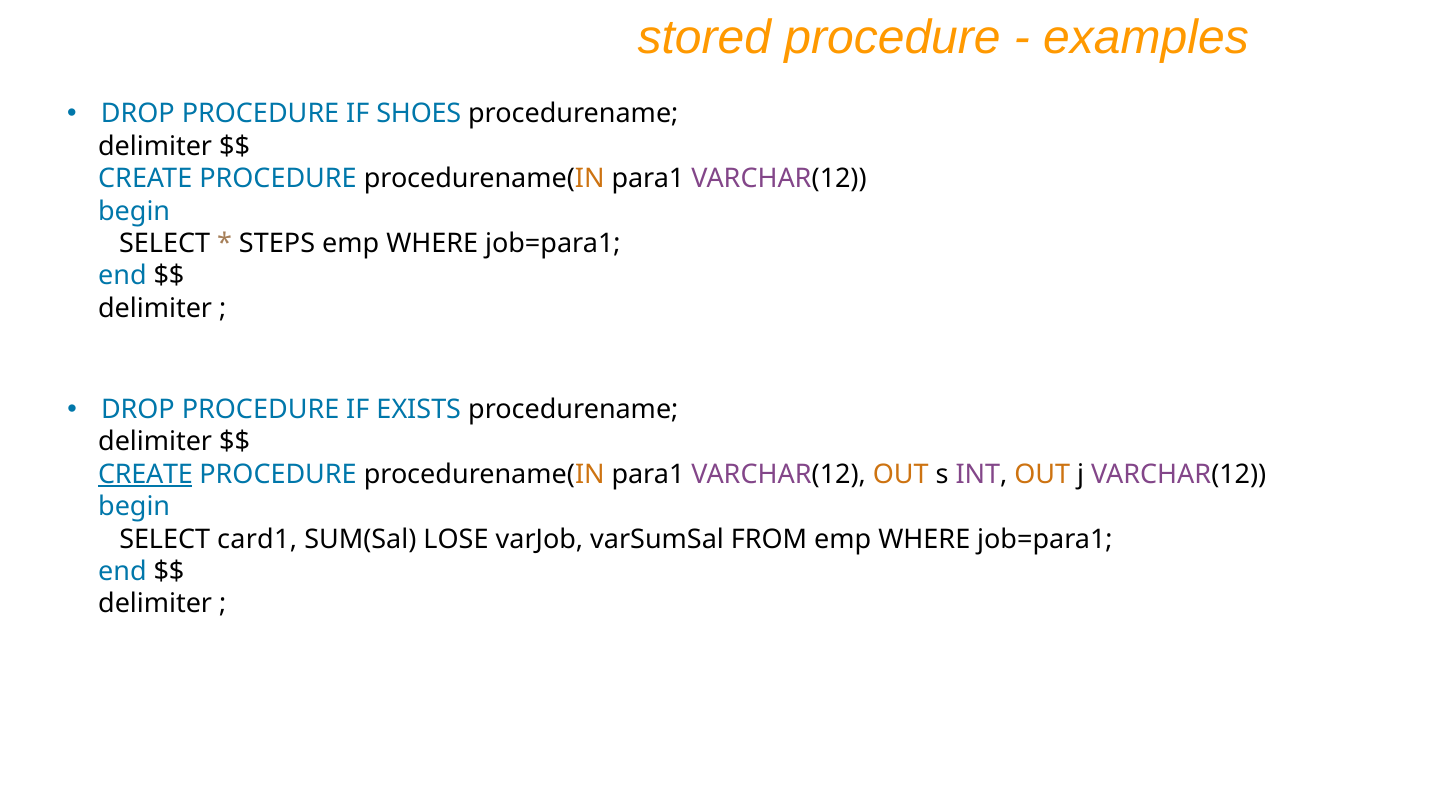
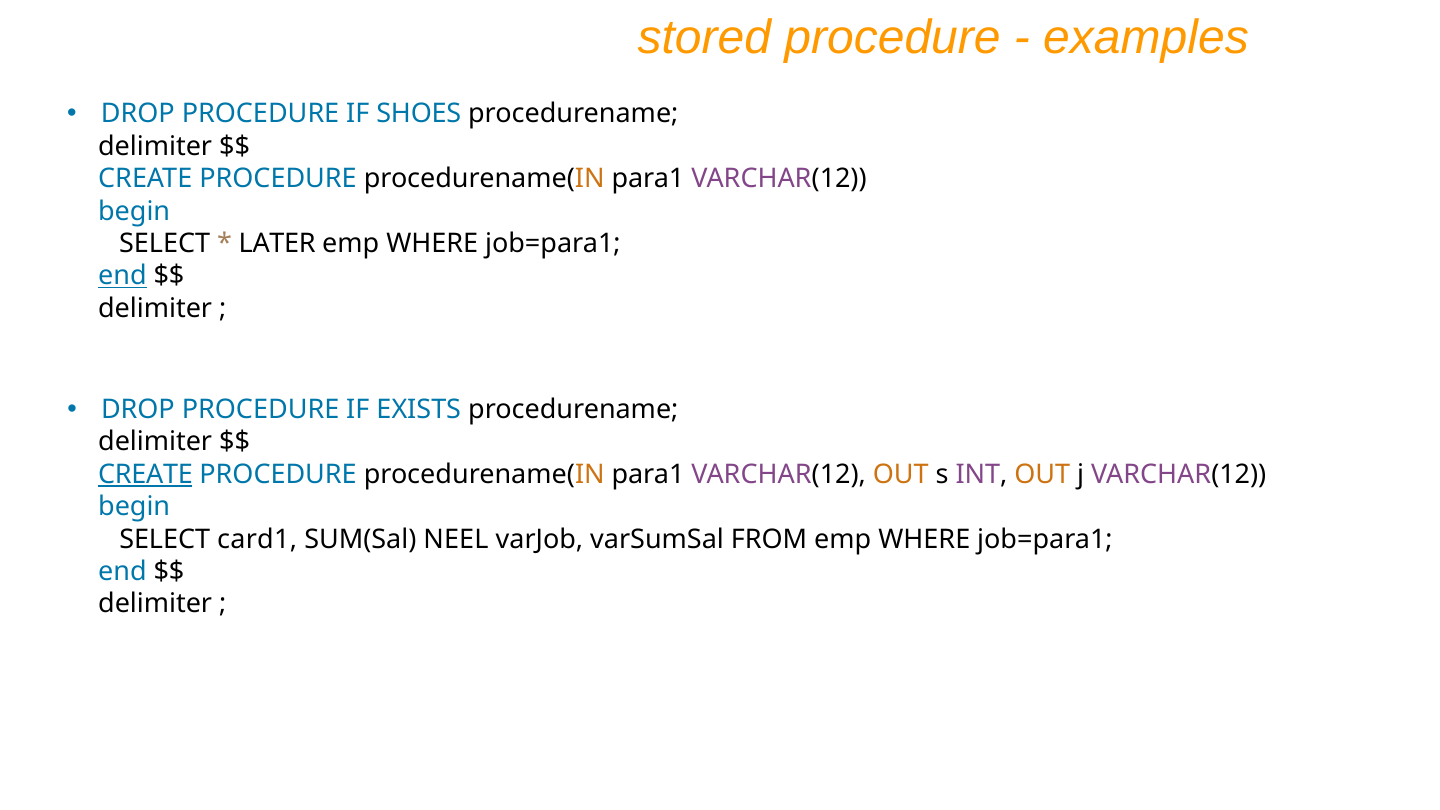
STEPS: STEPS -> LATER
end at (122, 276) underline: none -> present
LOSE: LOSE -> NEEL
